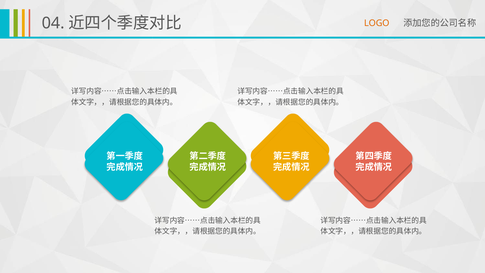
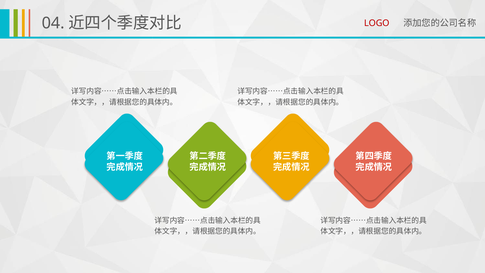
LOGO colour: orange -> red
